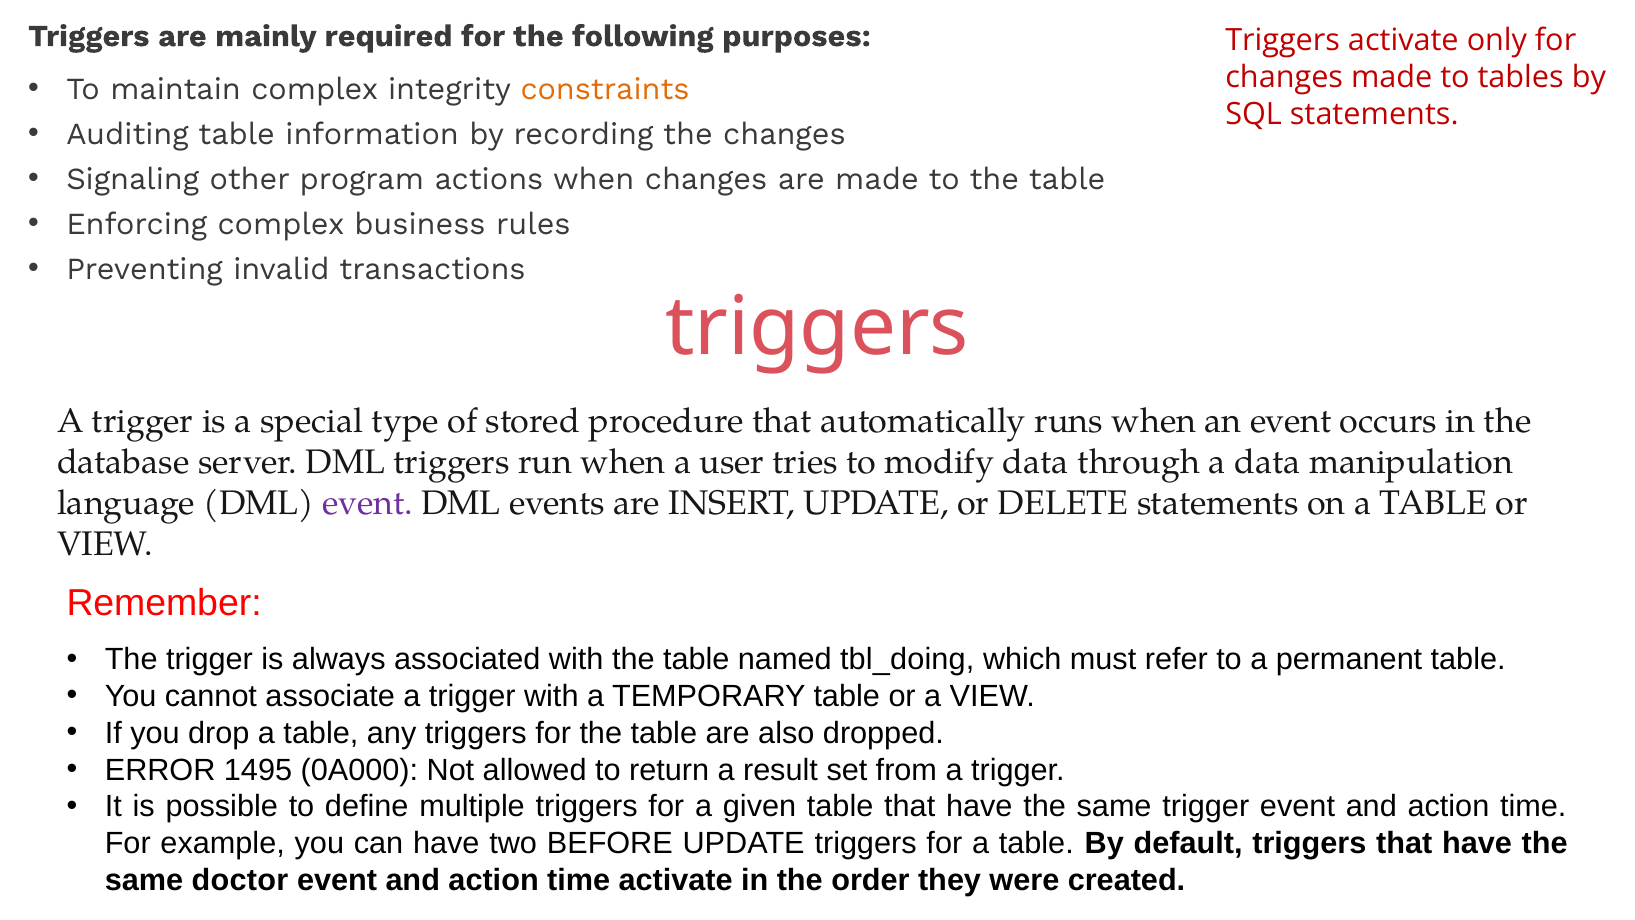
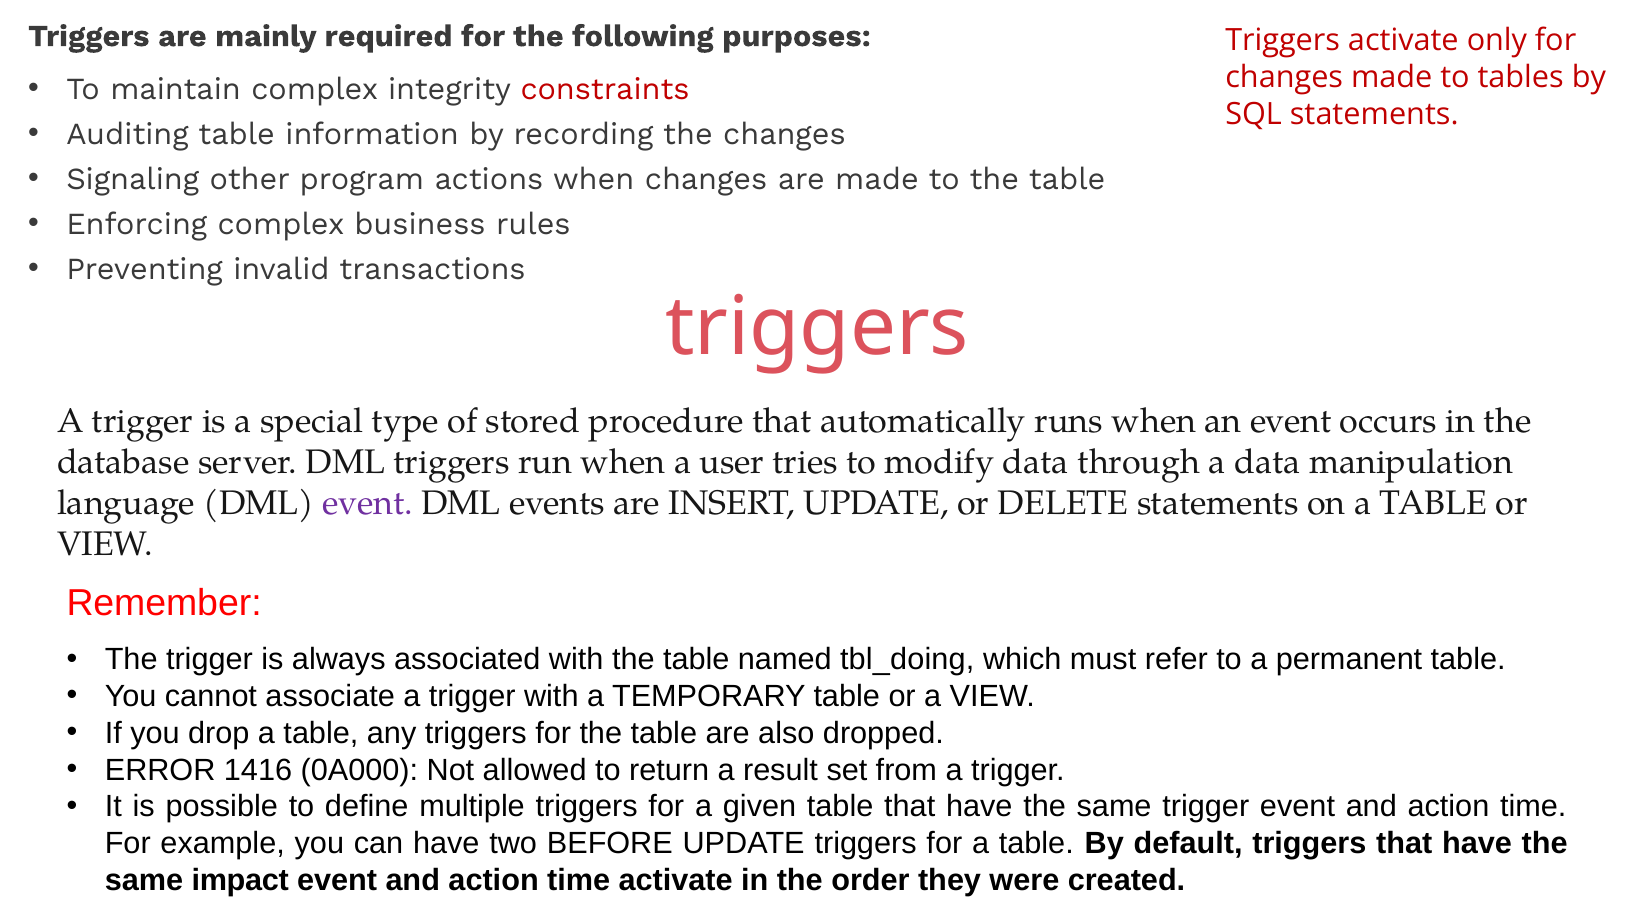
constraints colour: orange -> red
1495: 1495 -> 1416
doctor: doctor -> impact
